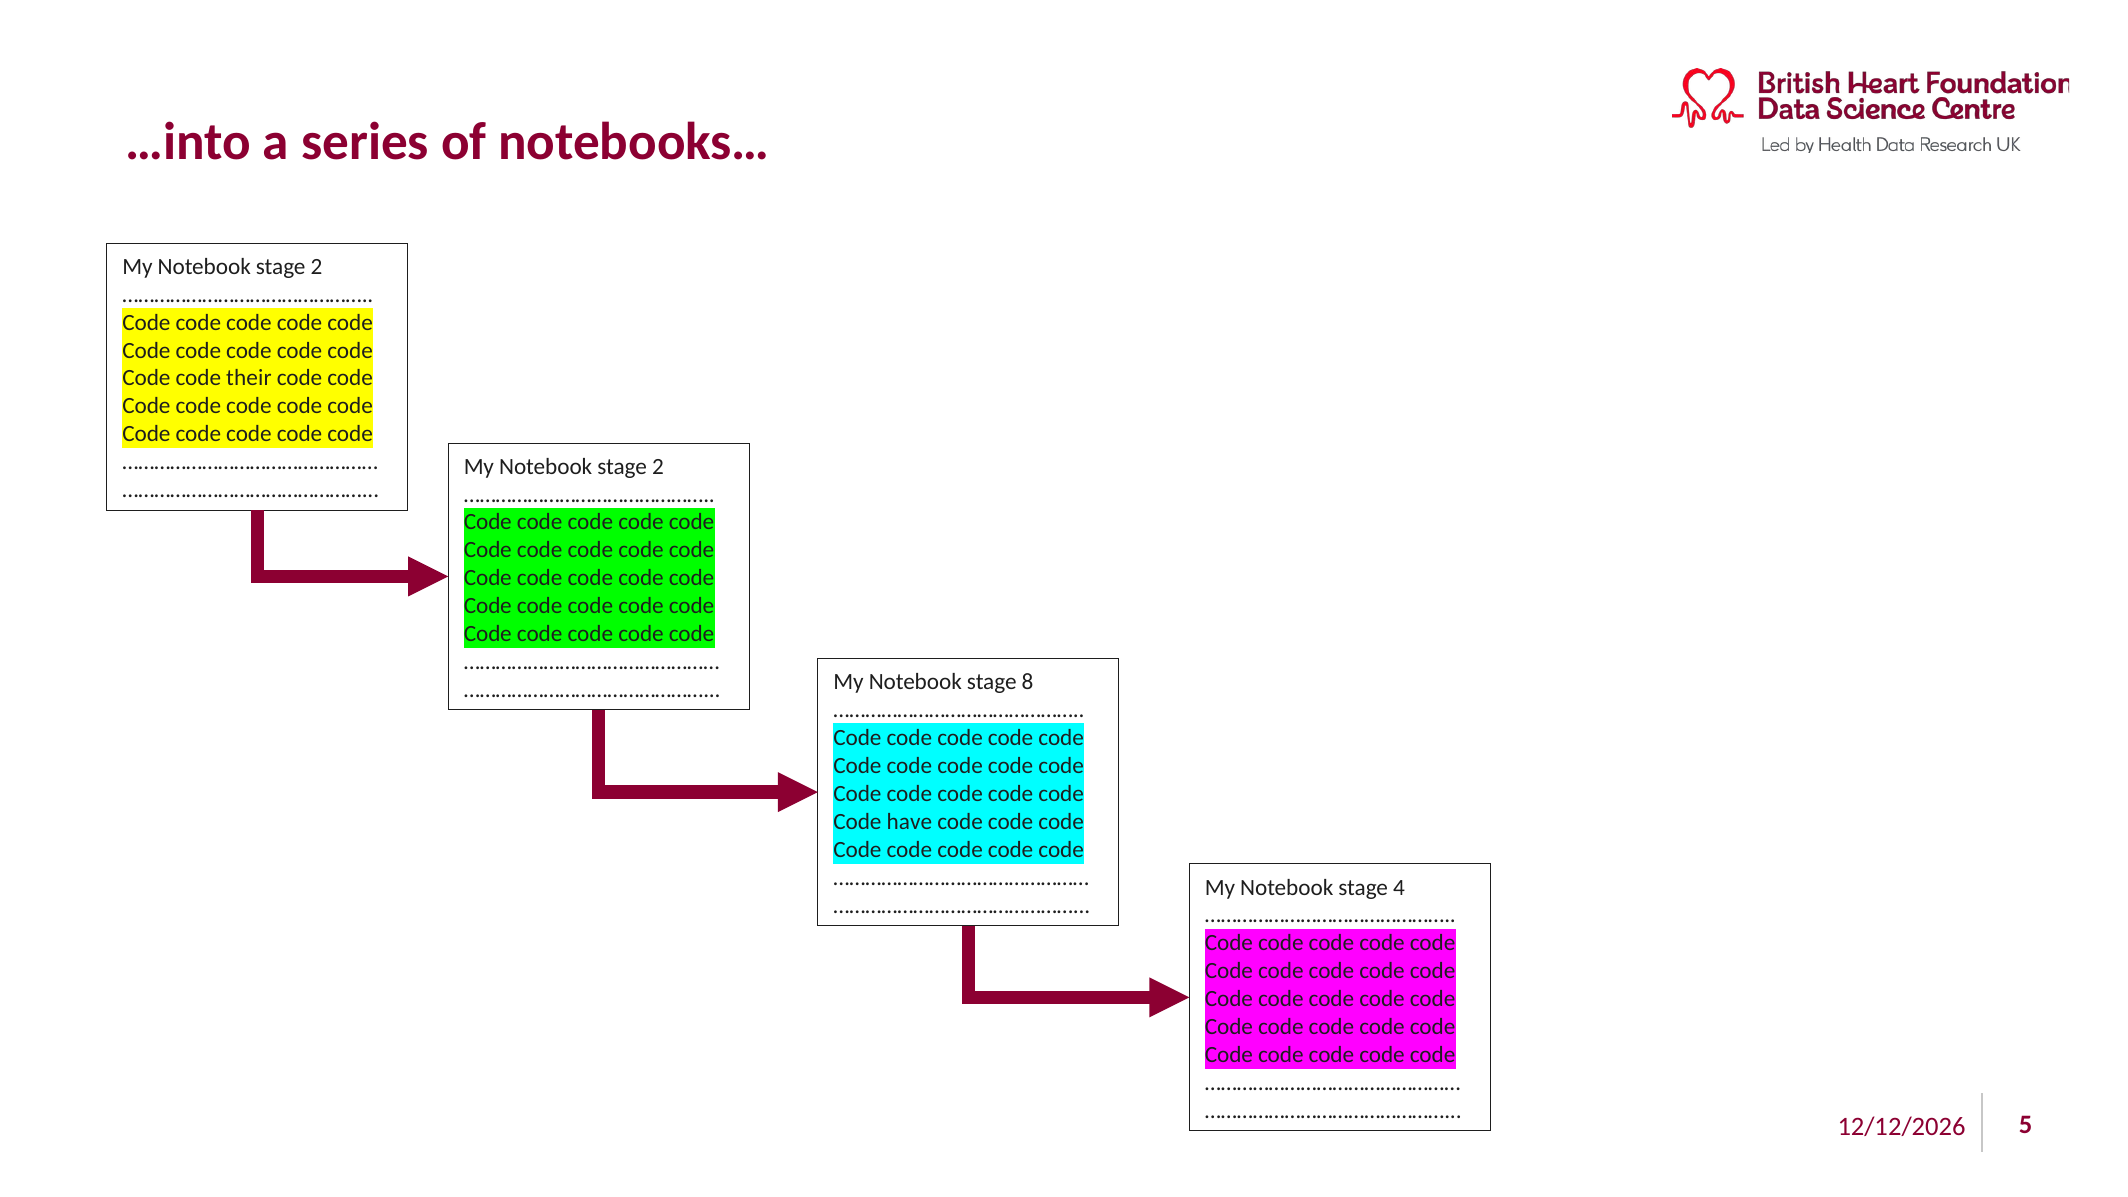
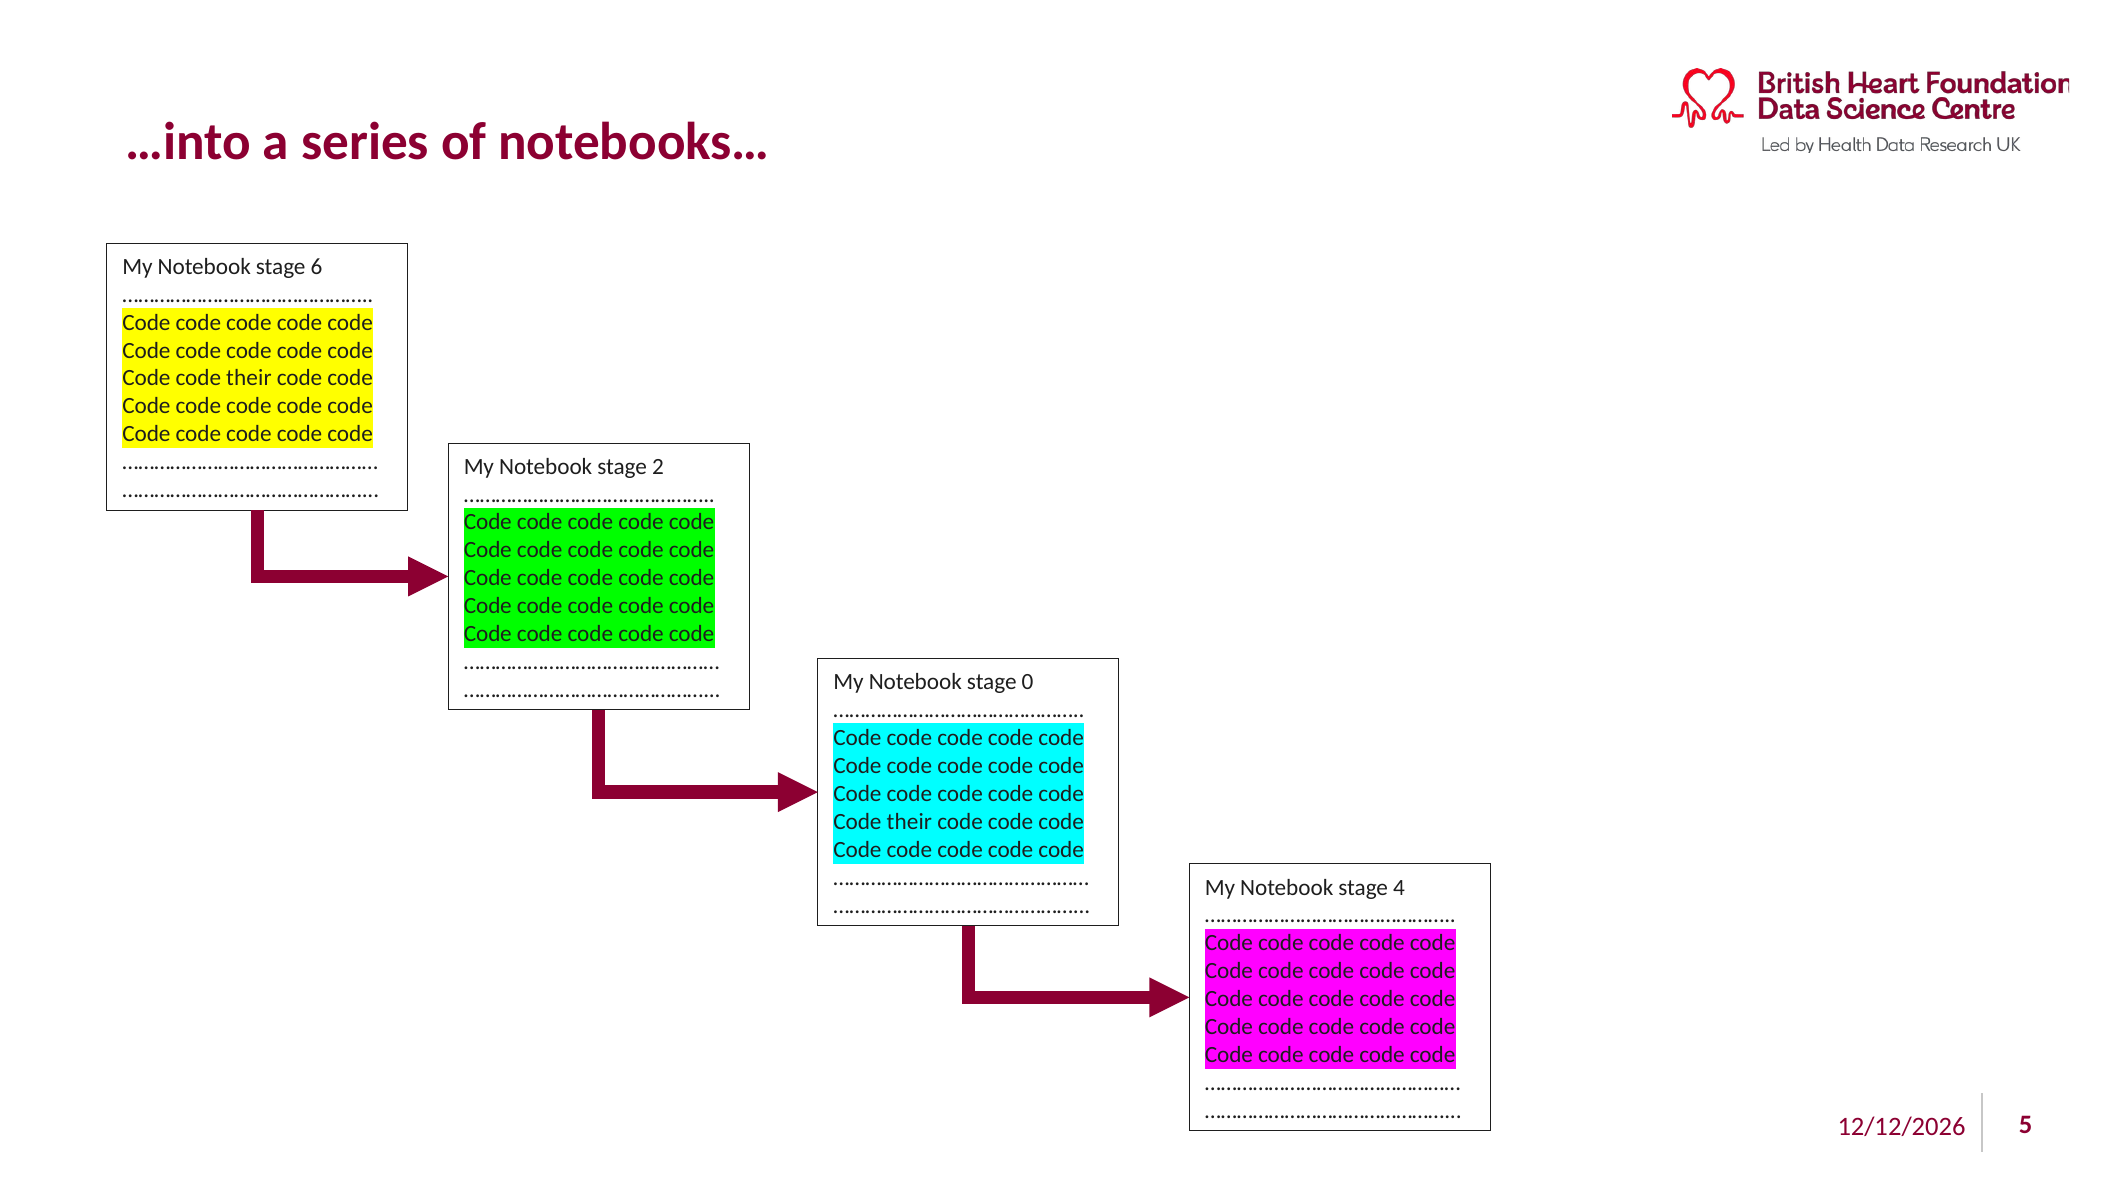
2 at (316, 267): 2 -> 6
8: 8 -> 0
have at (909, 822): have -> their
